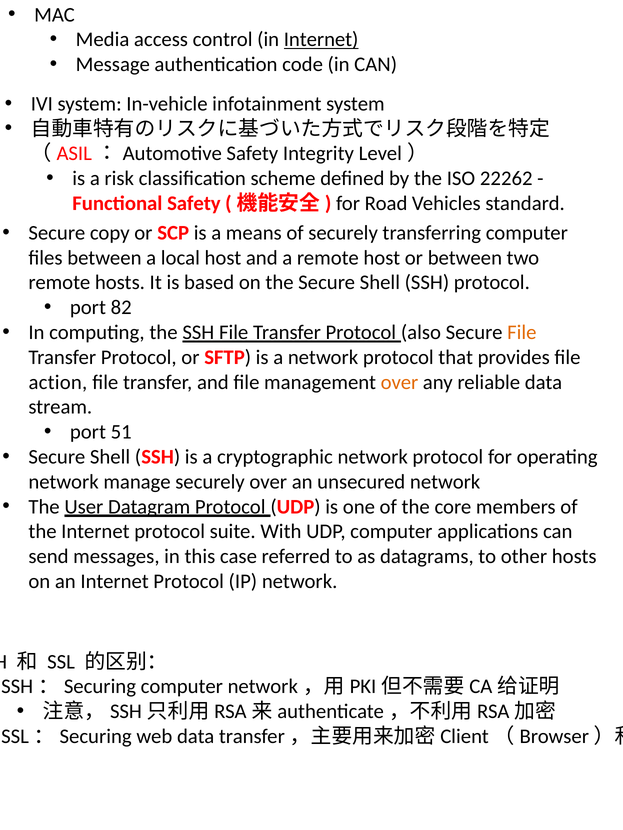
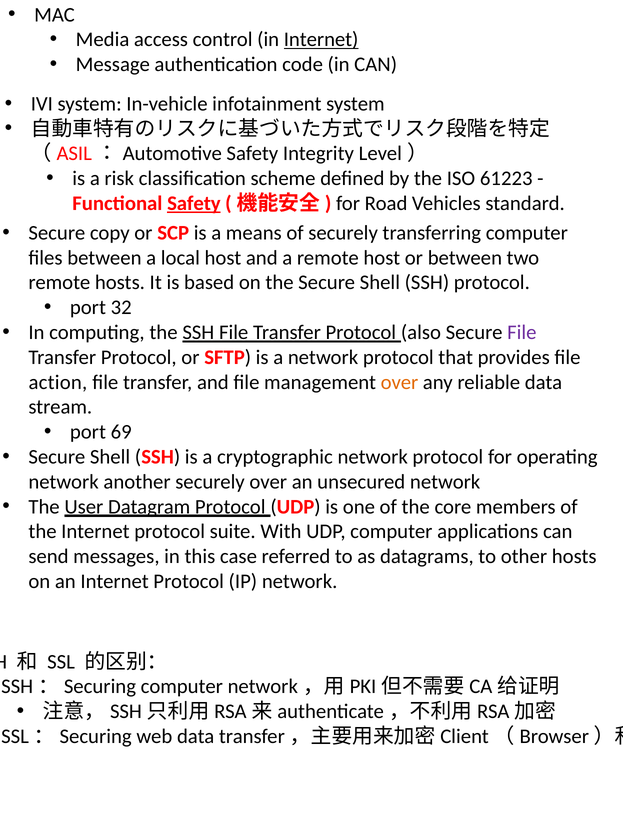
22262: 22262 -> 61223
Safety at (194, 204) underline: none -> present
82: 82 -> 32
File at (522, 333) colour: orange -> purple
51: 51 -> 69
manage: manage -> another
